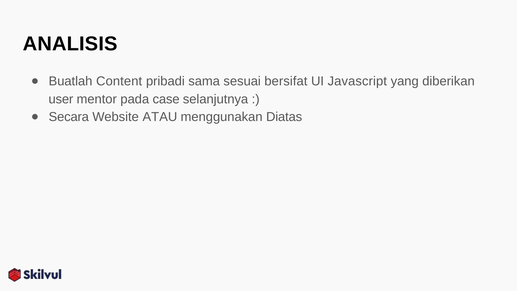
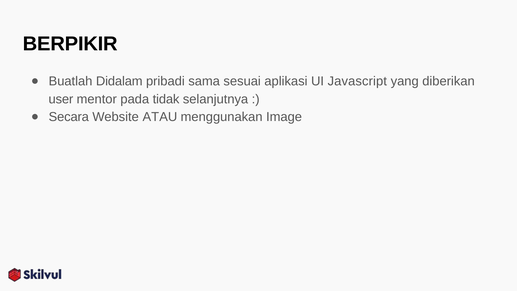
ANALISIS: ANALISIS -> BERPIKIR
Content: Content -> Didalam
bersifat: bersifat -> aplikasi
case: case -> tidak
Diatas: Diatas -> Image
